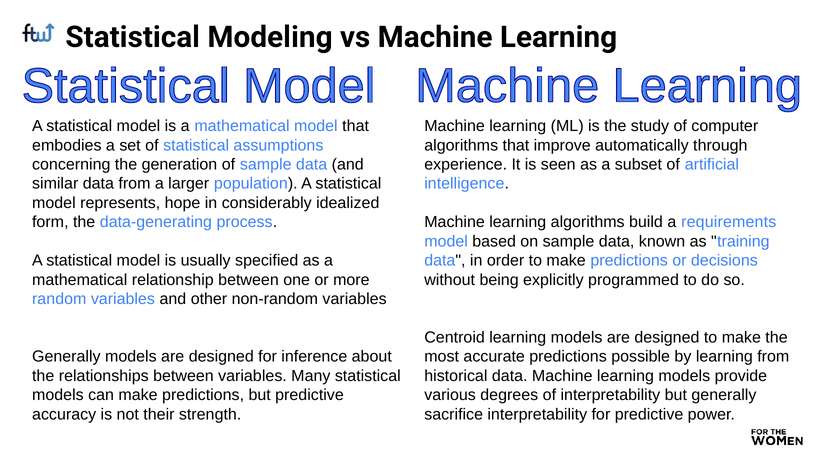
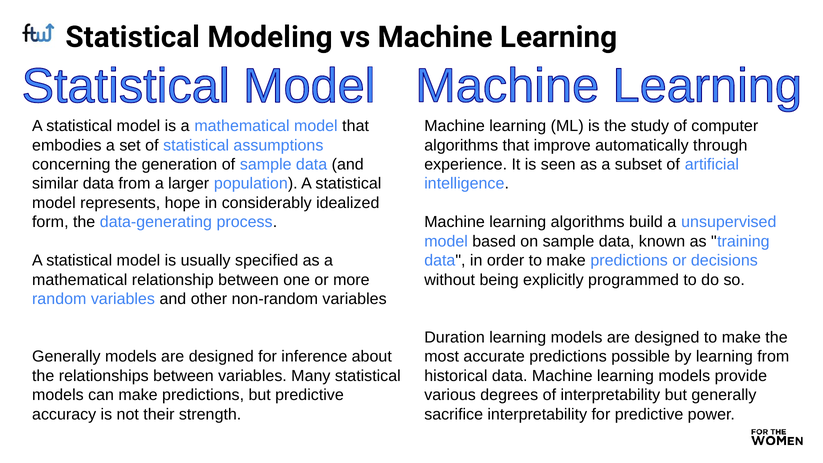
requirements: requirements -> unsupervised
Centroid: Centroid -> Duration
